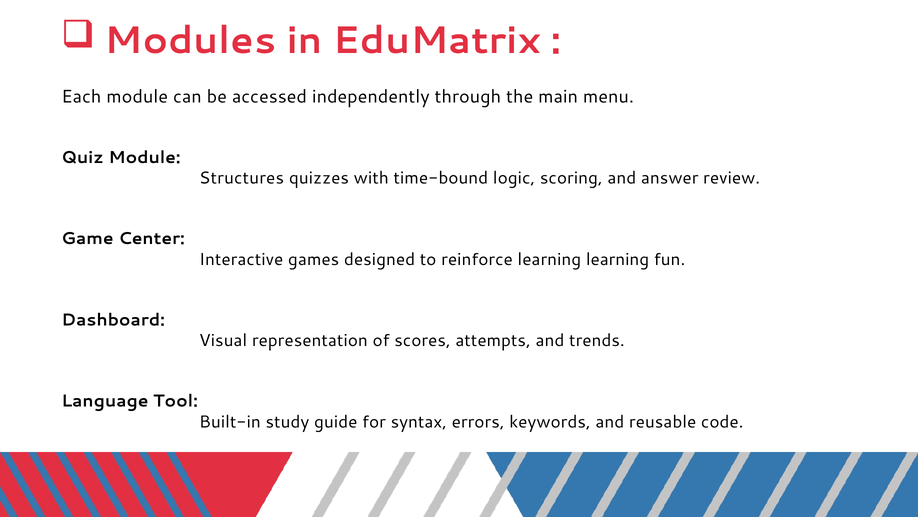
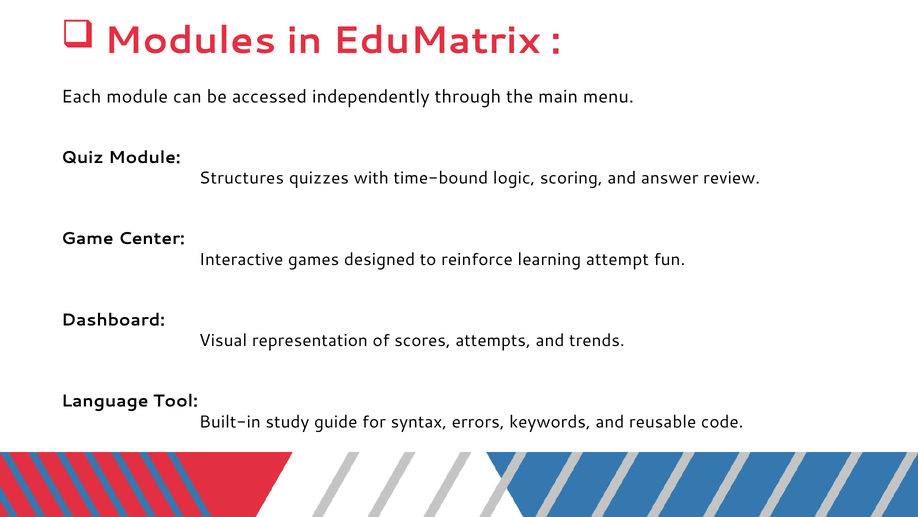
learning learning: learning -> attempt
